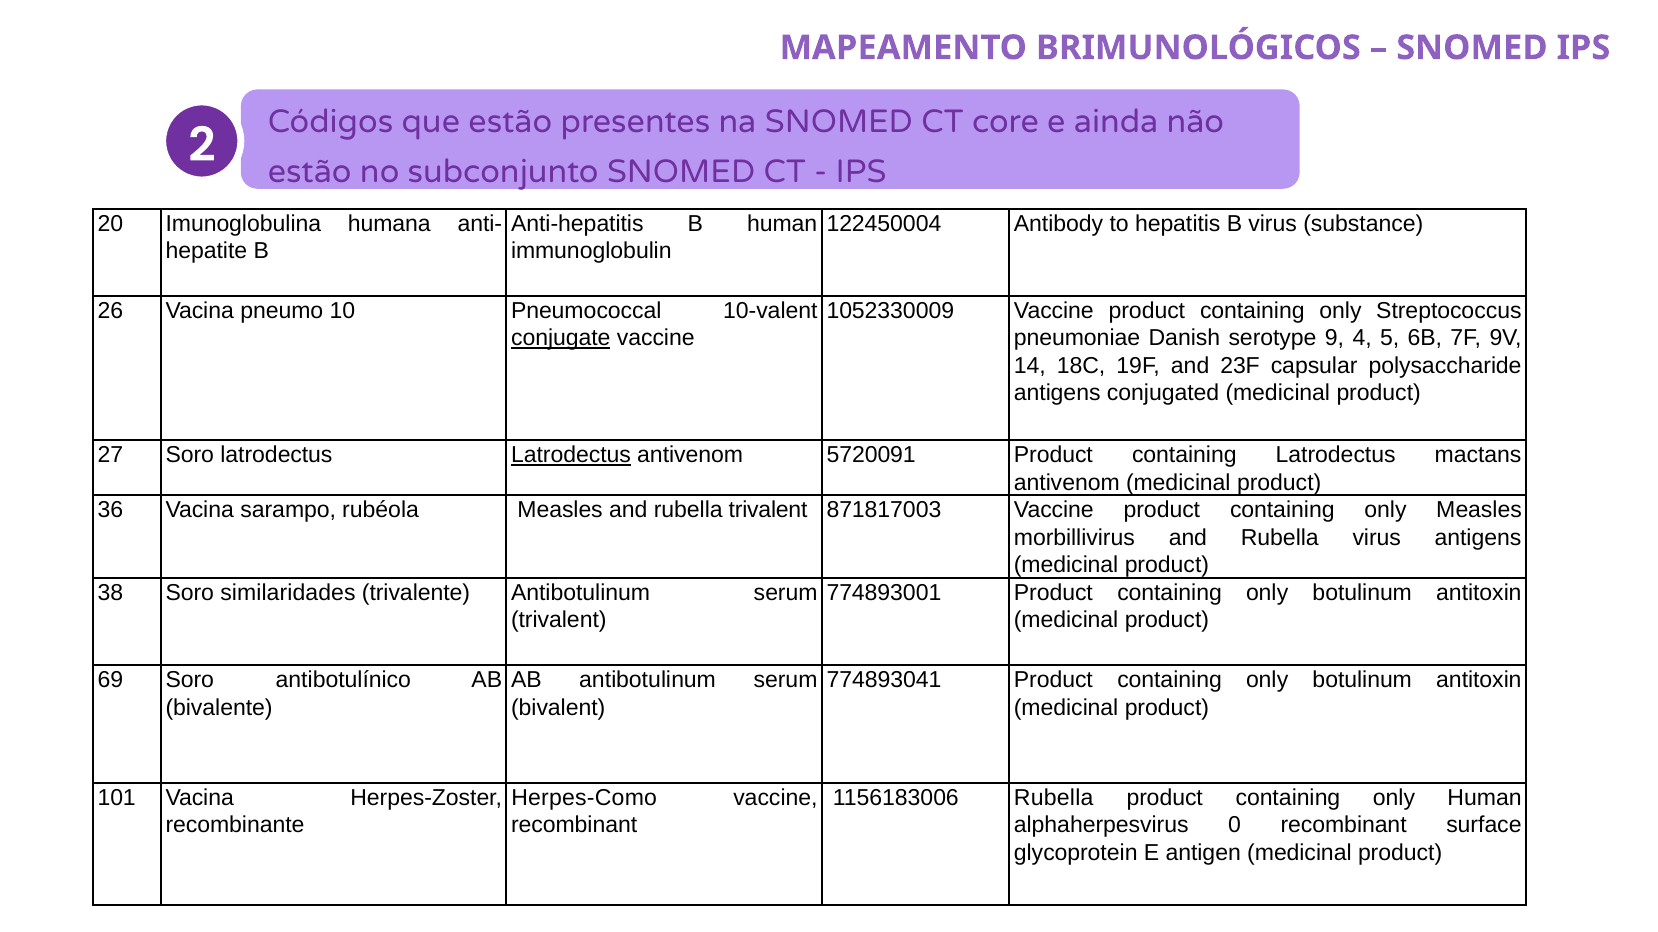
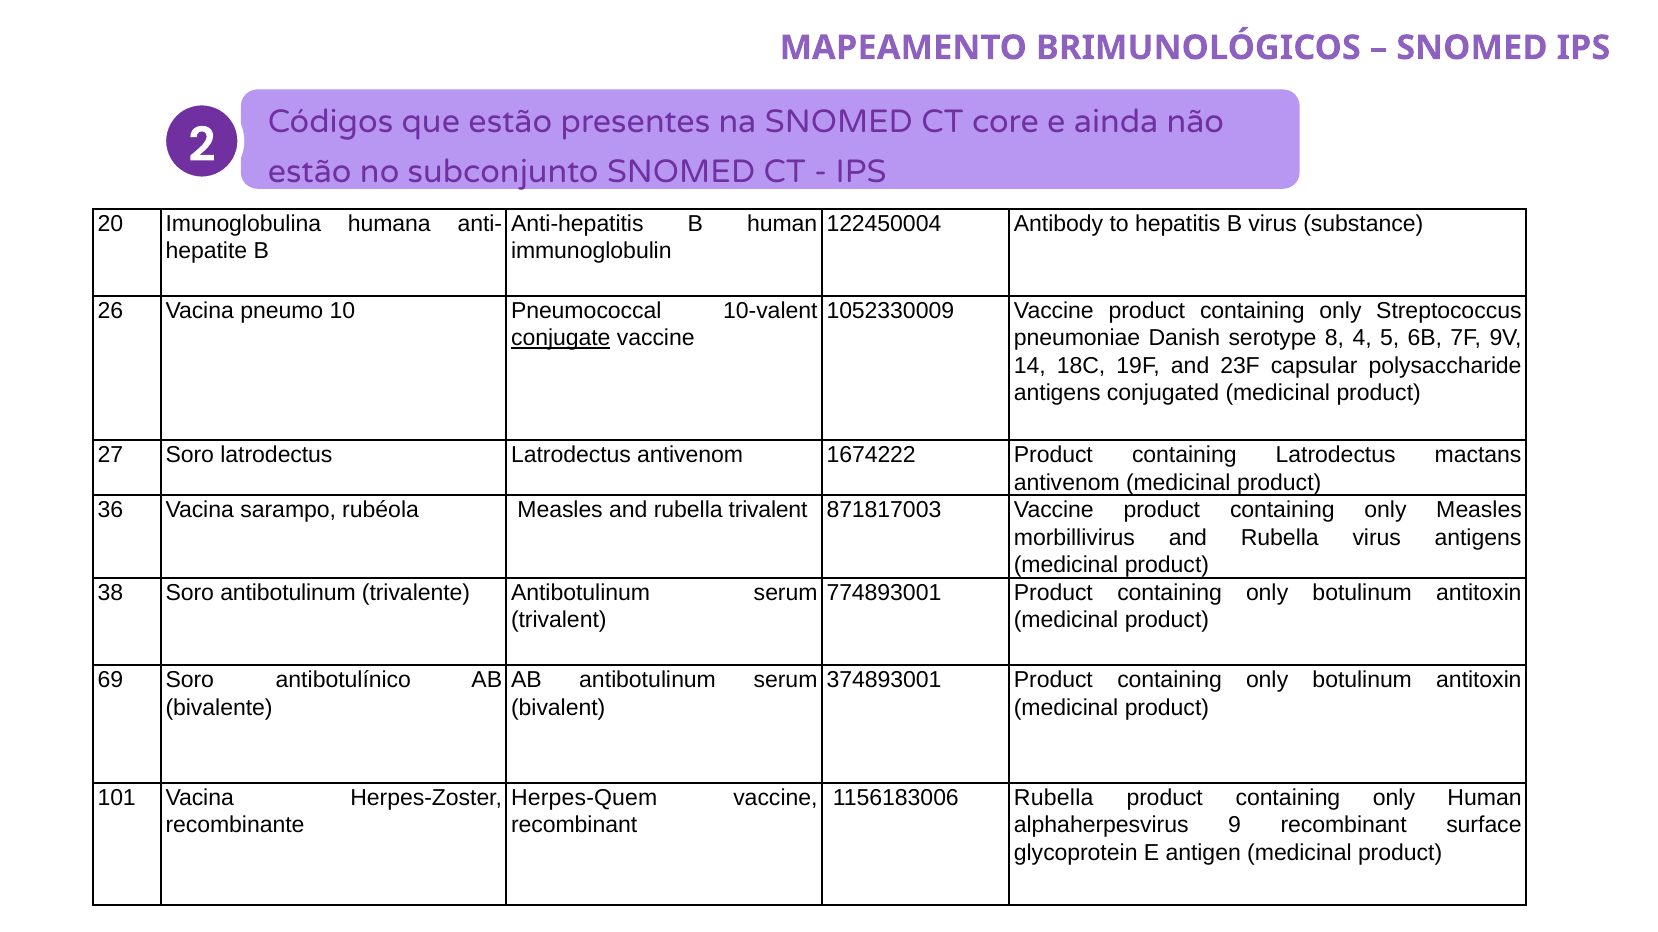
9: 9 -> 8
Latrodectus at (571, 455) underline: present -> none
5720091: 5720091 -> 1674222
Soro similaridades: similaridades -> antibotulinum
774893041: 774893041 -> 374893001
Herpes-Como: Herpes-Como -> Herpes-Quem
0: 0 -> 9
